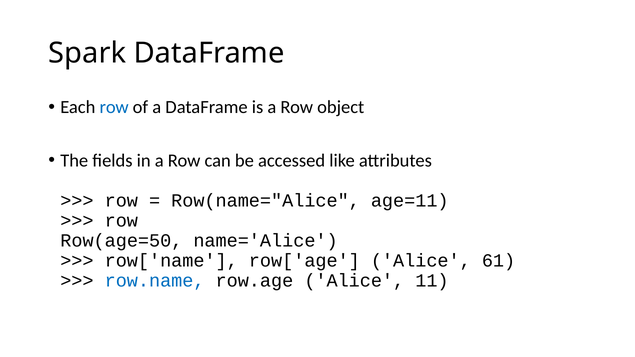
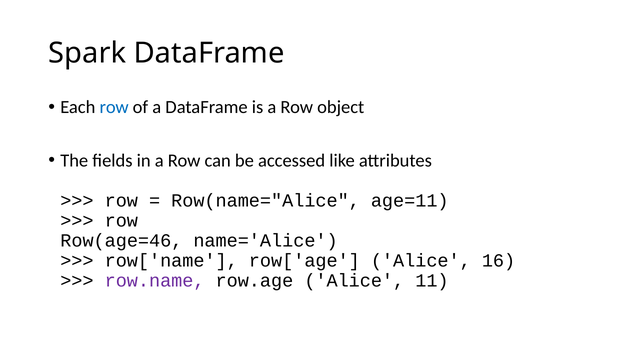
Row(age=50: Row(age=50 -> Row(age=46
61: 61 -> 16
row.name colour: blue -> purple
